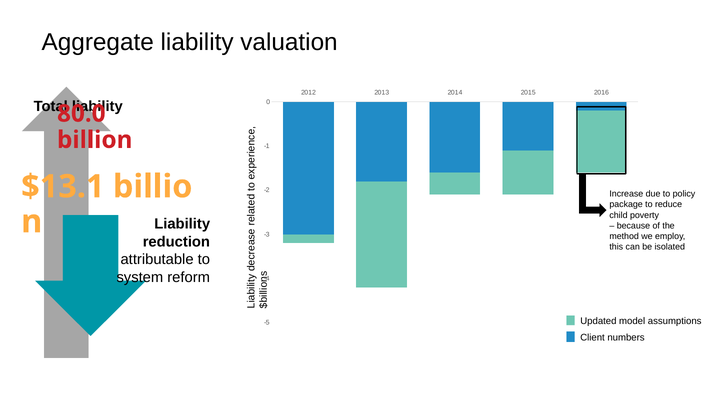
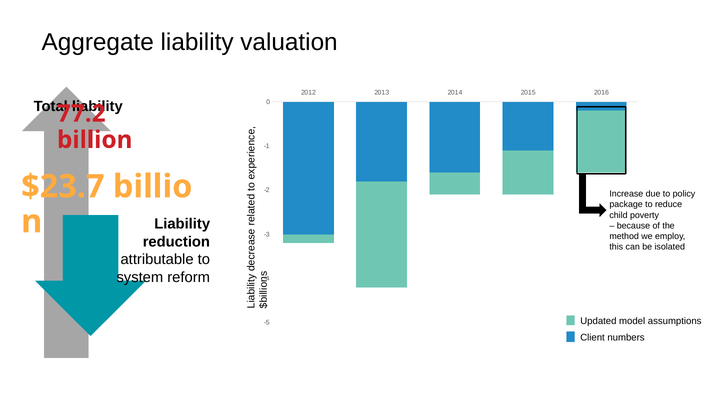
80.0: 80.0 -> 77.2
$13.1: $13.1 -> $23.7
